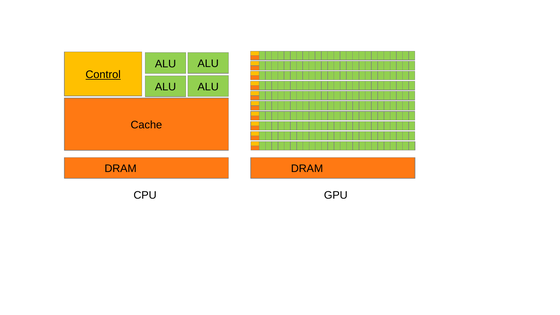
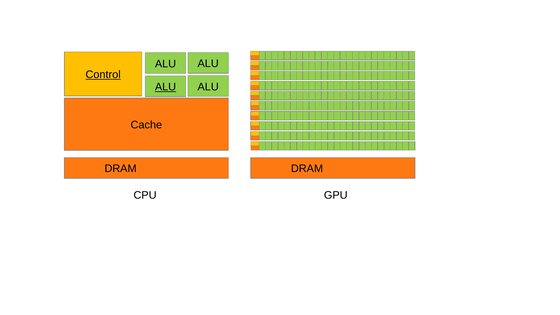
ALU at (166, 87) underline: none -> present
